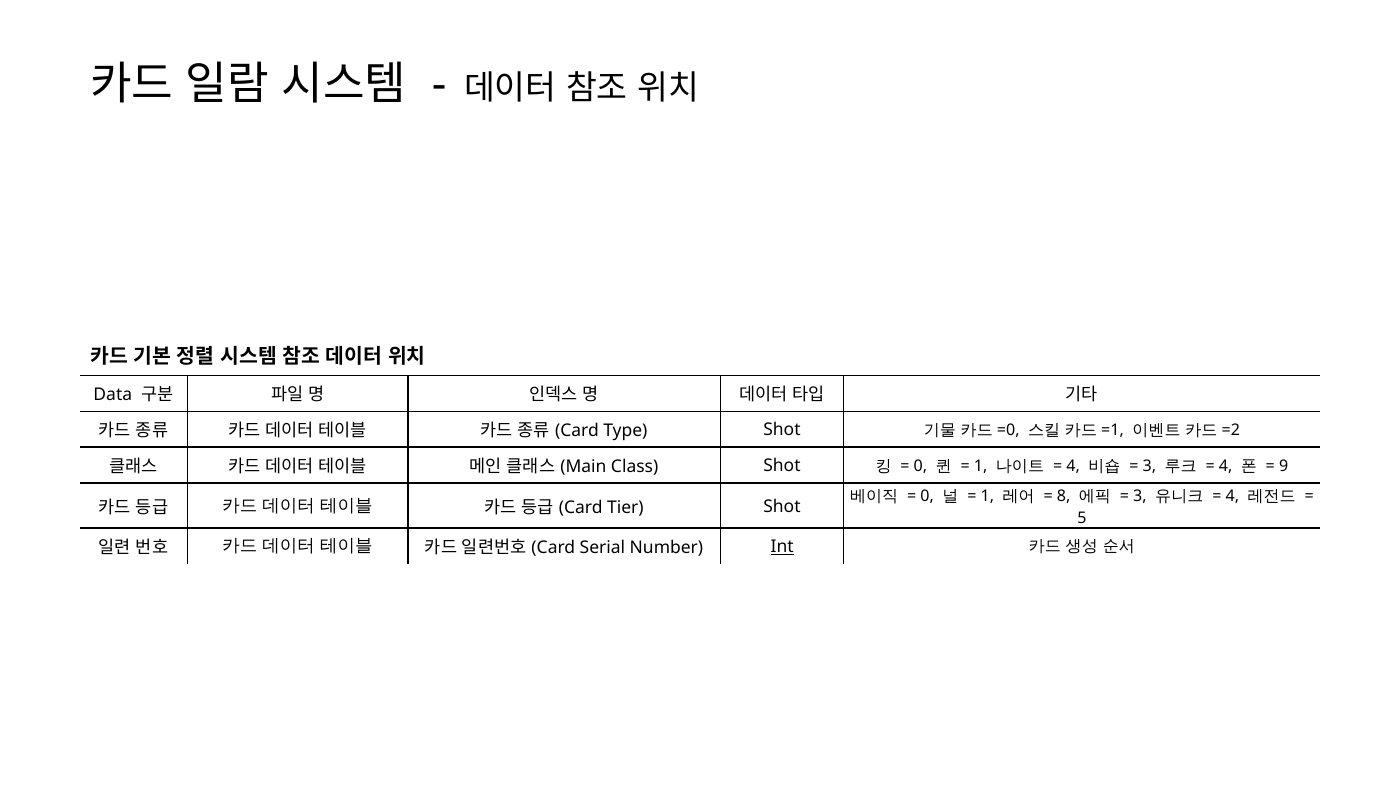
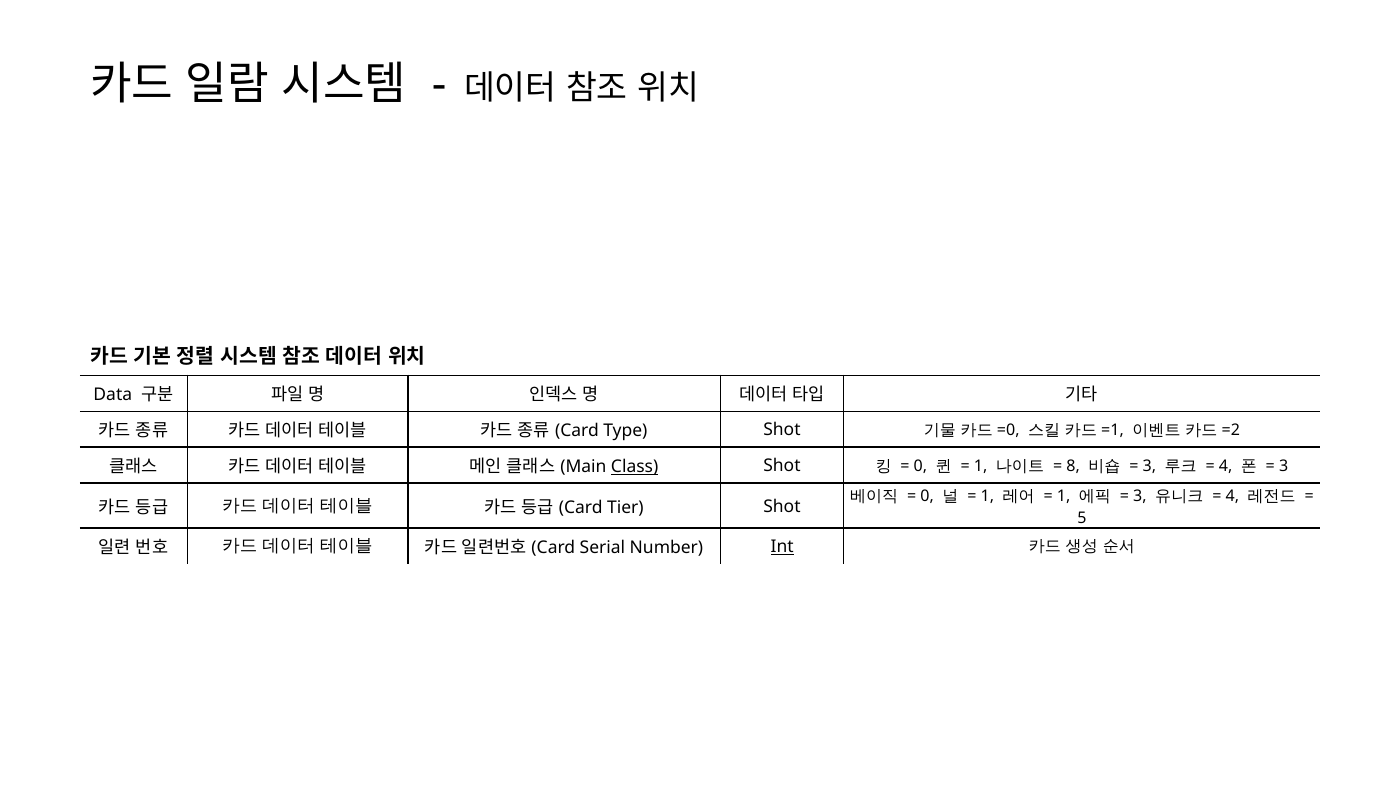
Class underline: none -> present
4 at (1073, 466): 4 -> 8
9 at (1284, 466): 9 -> 3
8 at (1064, 496): 8 -> 1
